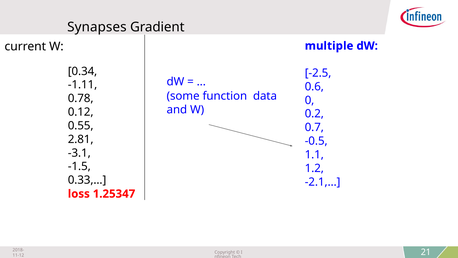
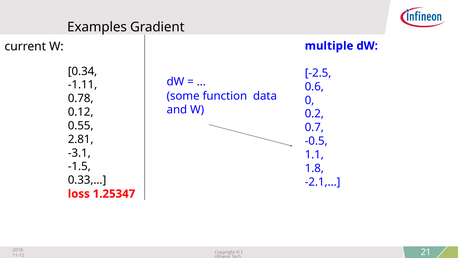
Synapses: Synapses -> Examples
1.2: 1.2 -> 1.8
